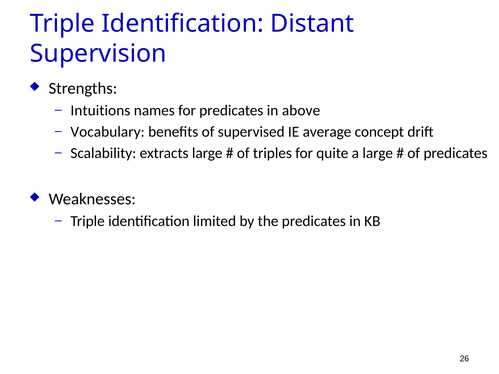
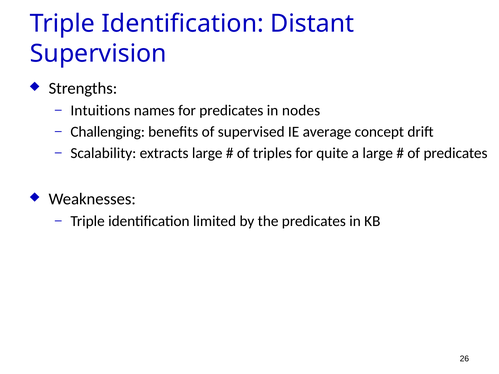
above: above -> nodes
Vocabulary: Vocabulary -> Challenging
